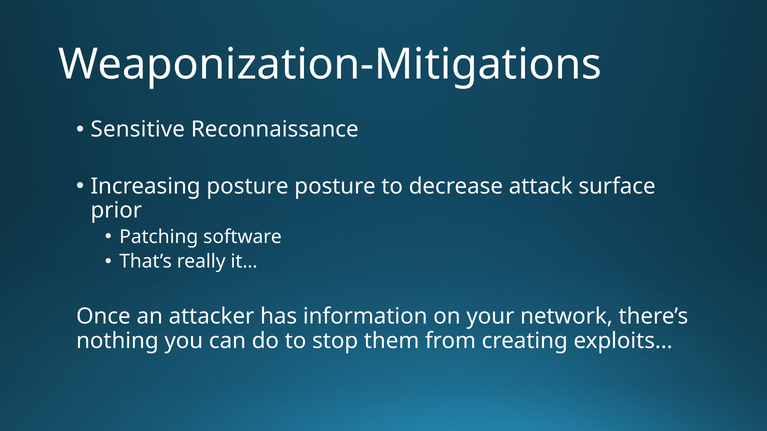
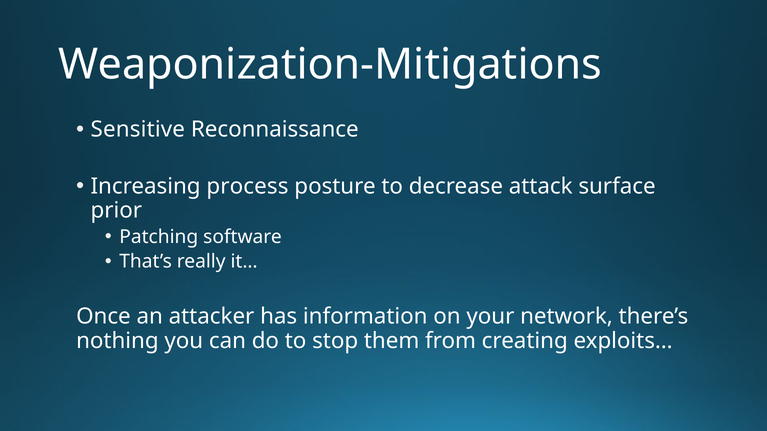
Increasing posture: posture -> process
